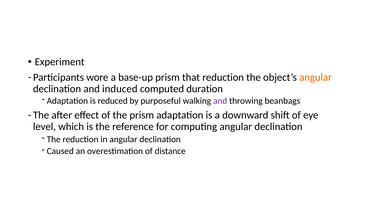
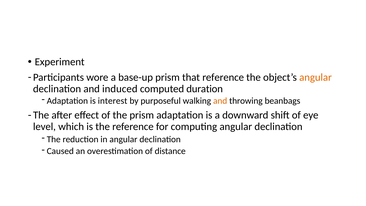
that reduction: reduction -> reference
reduced: reduced -> interest
and at (220, 101) colour: purple -> orange
